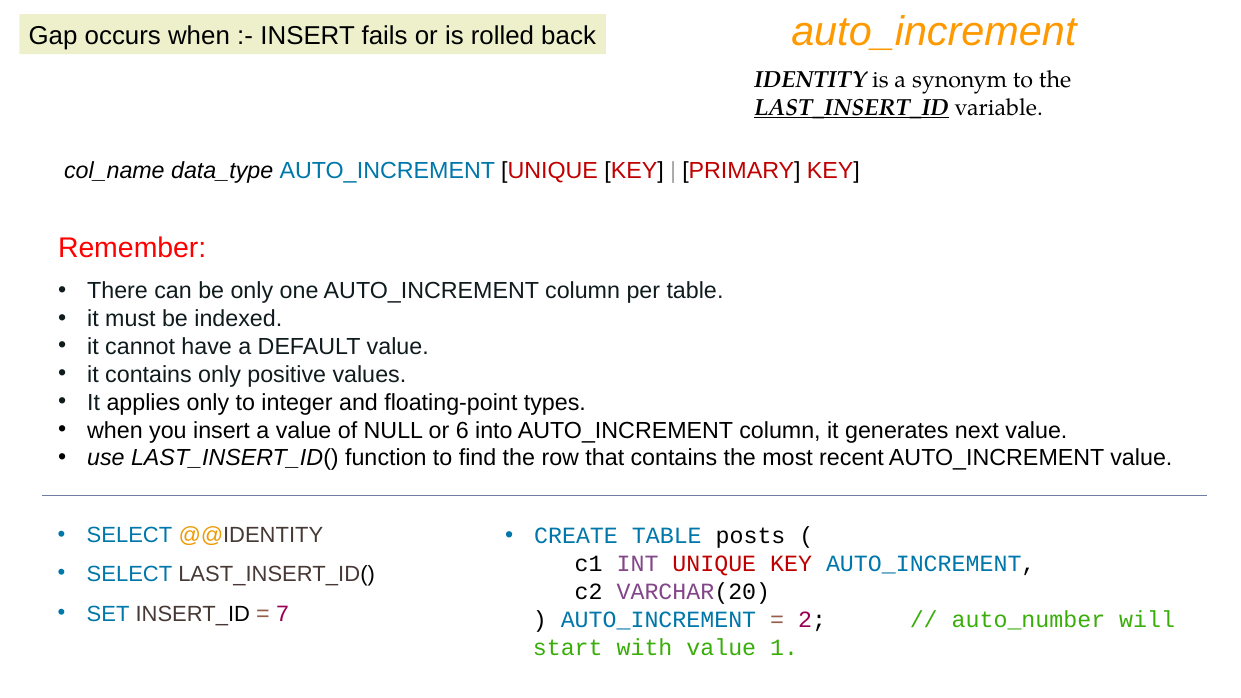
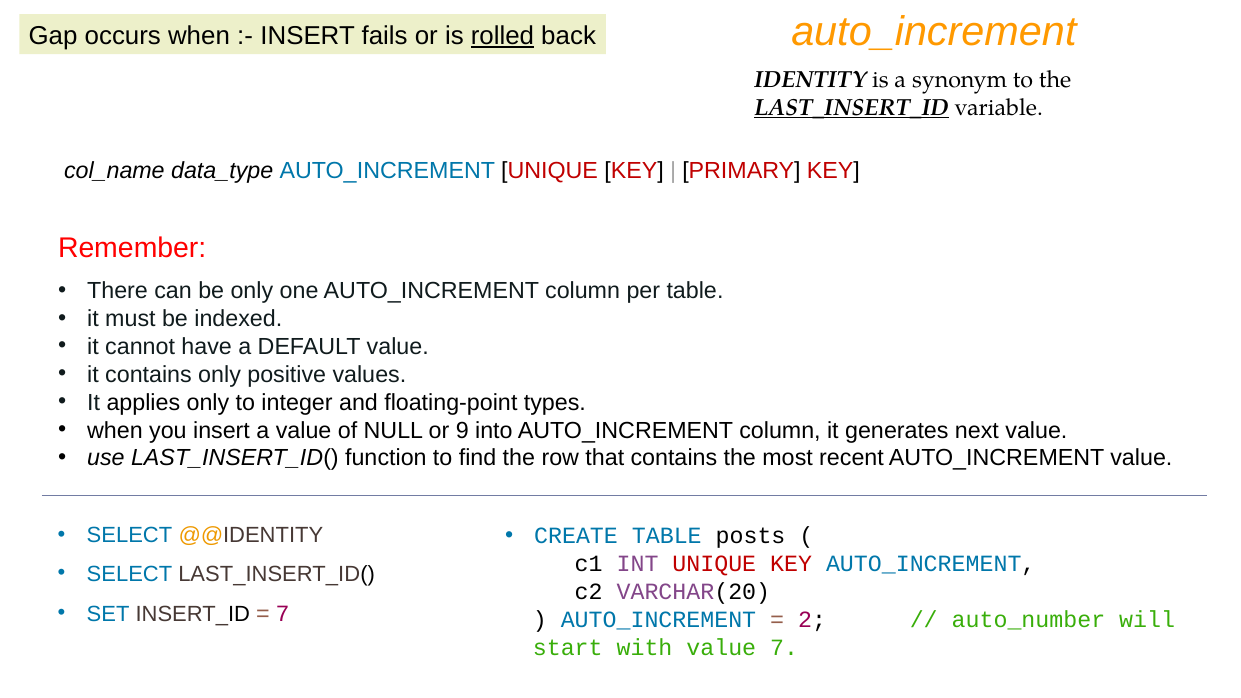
rolled underline: none -> present
6: 6 -> 9
value 1: 1 -> 7
